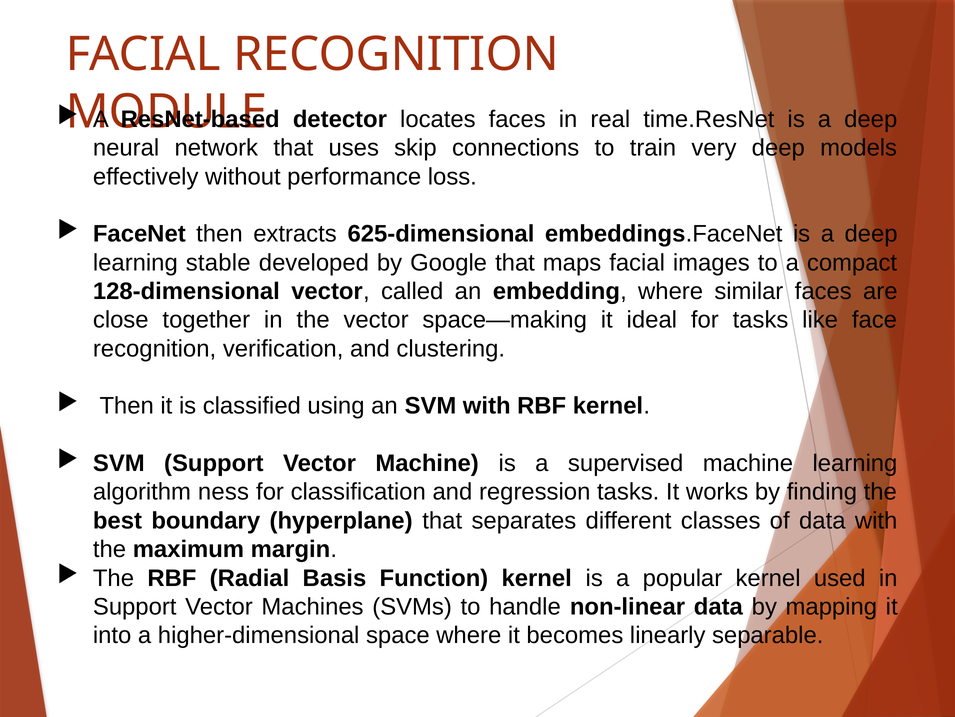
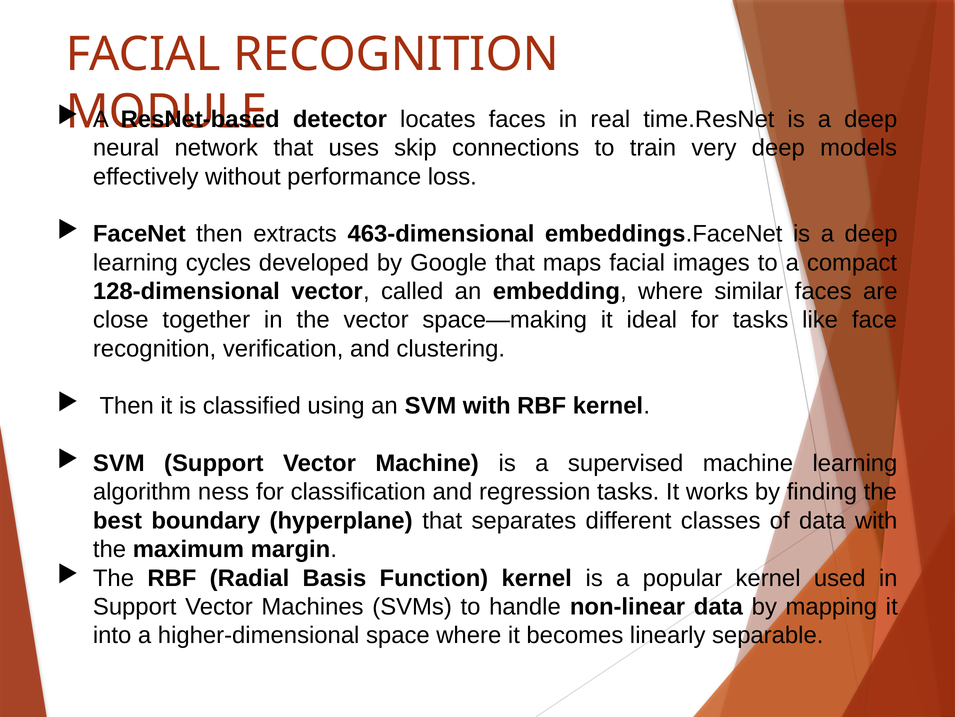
625-dimensional: 625-dimensional -> 463-dimensional
stable: stable -> cycles
